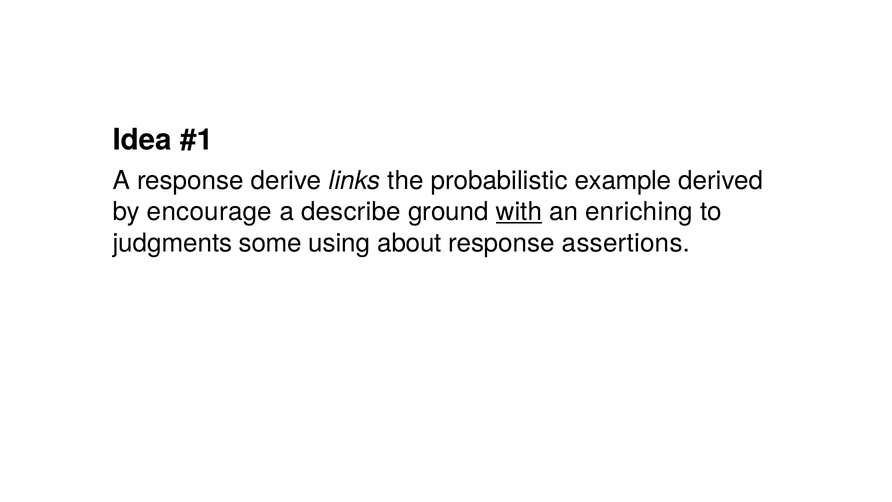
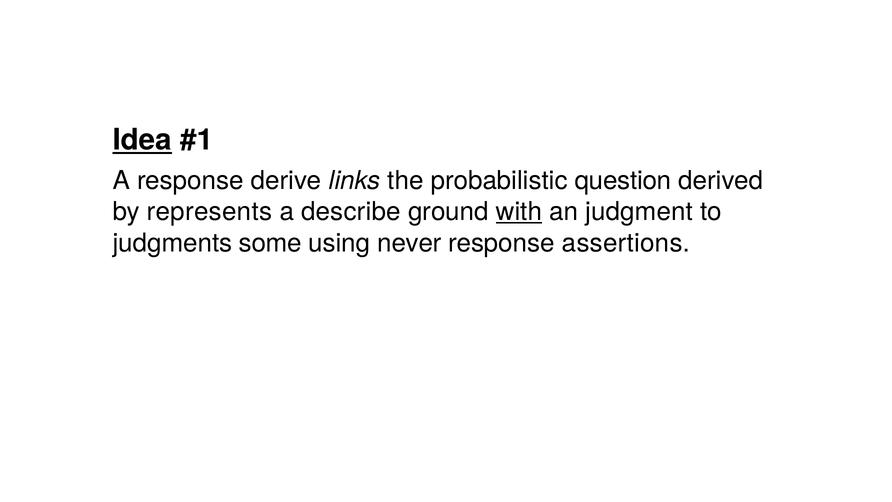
Idea underline: none -> present
example: example -> question
encourage: encourage -> represents
enriching: enriching -> judgment
about: about -> never
